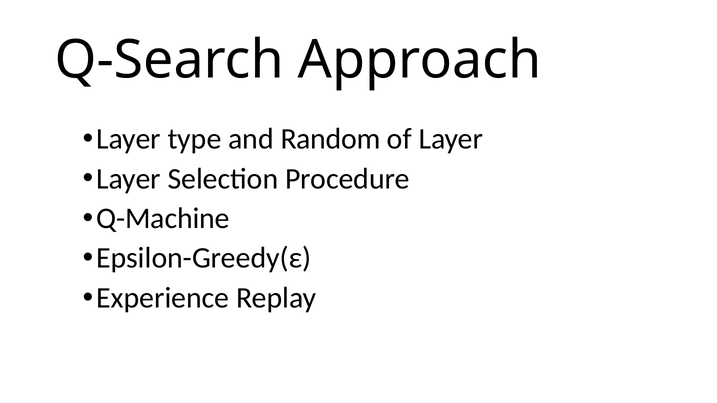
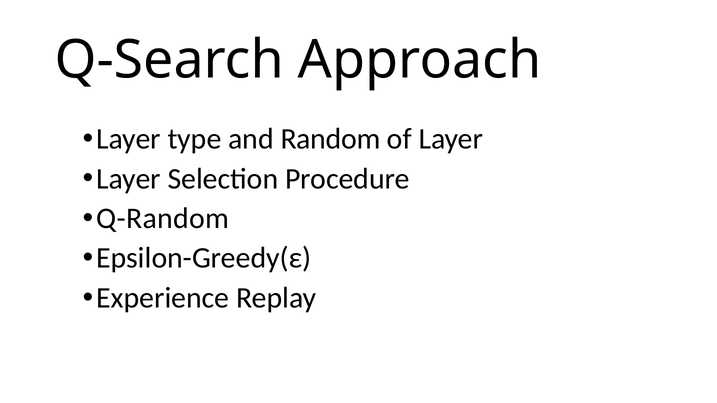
Q-Machine: Q-Machine -> Q-Random
